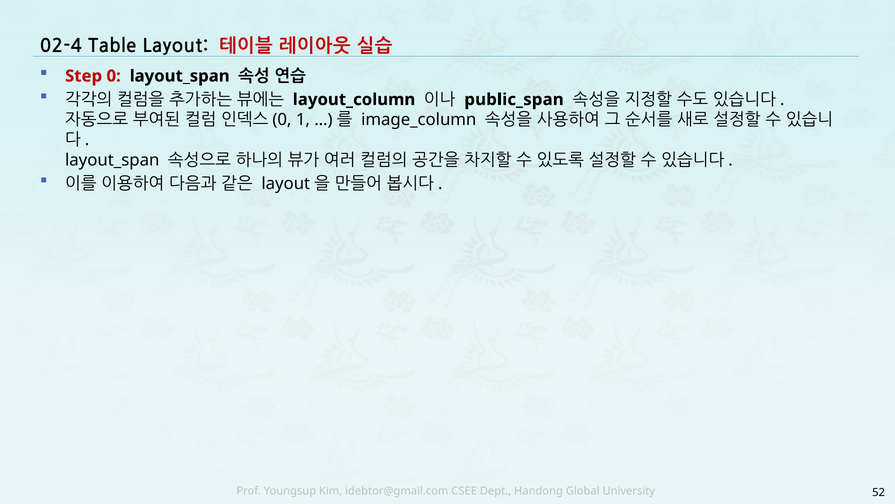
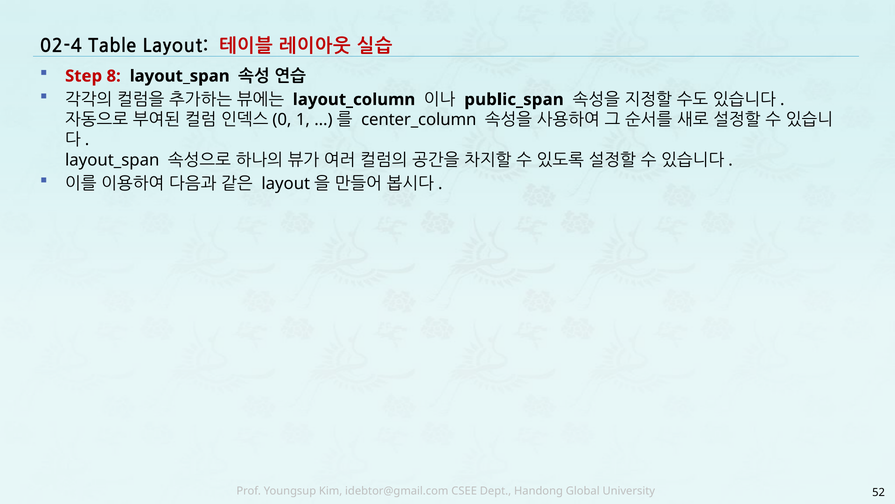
Step 0: 0 -> 8
image_column: image_column -> center_column
